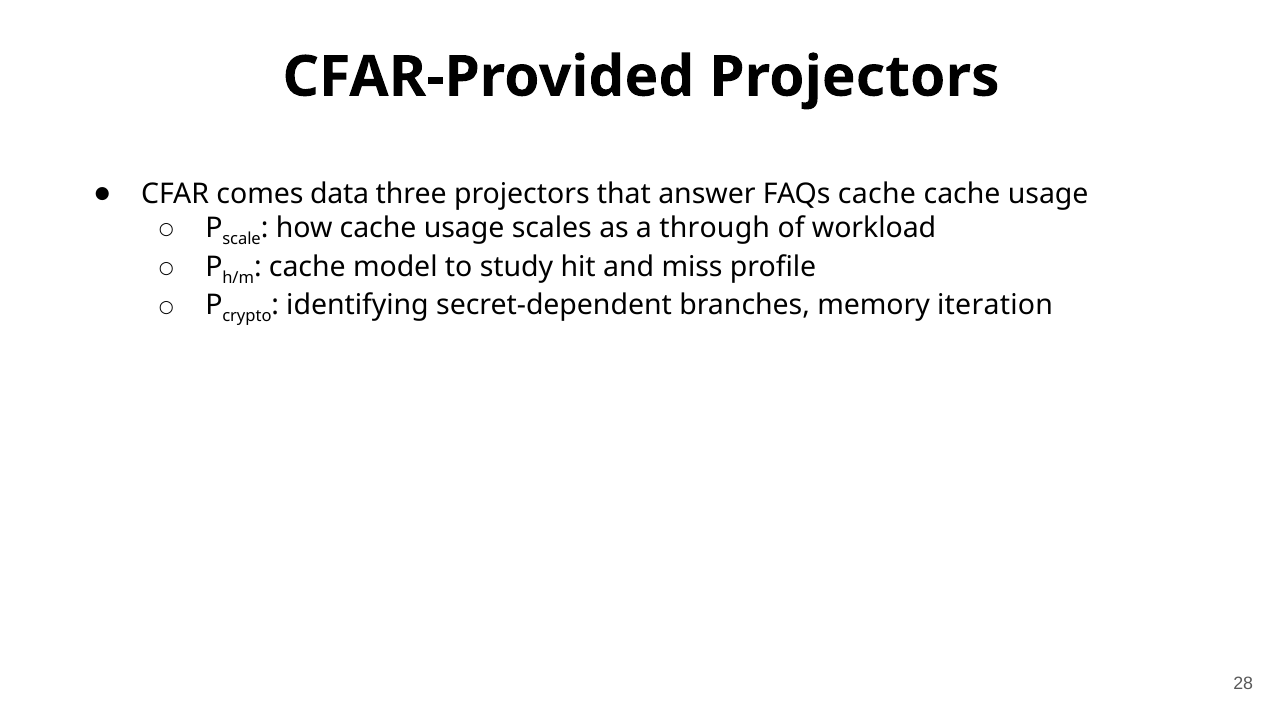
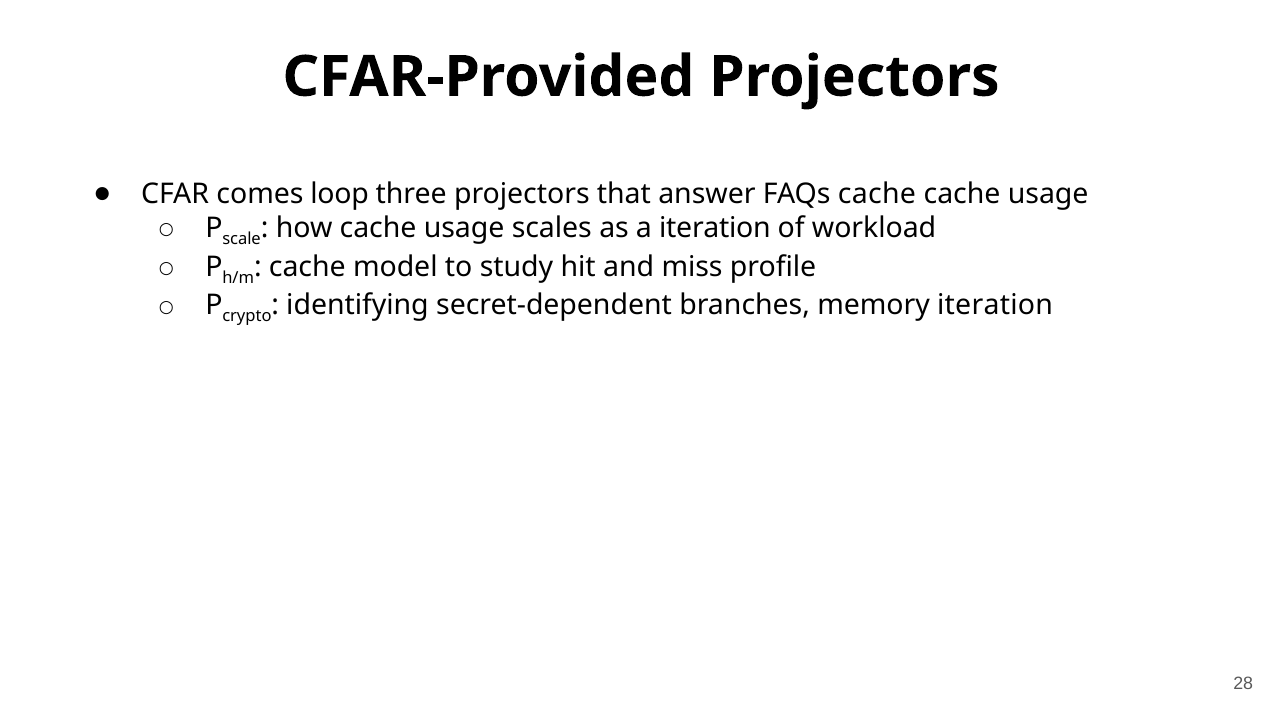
data: data -> loop
a through: through -> iteration
